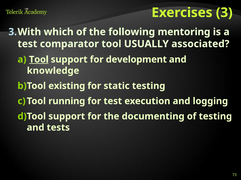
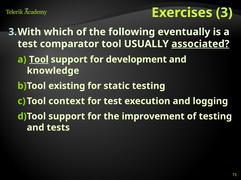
mentoring: mentoring -> eventually
associated underline: none -> present
running: running -> context
documenting: documenting -> improvement
